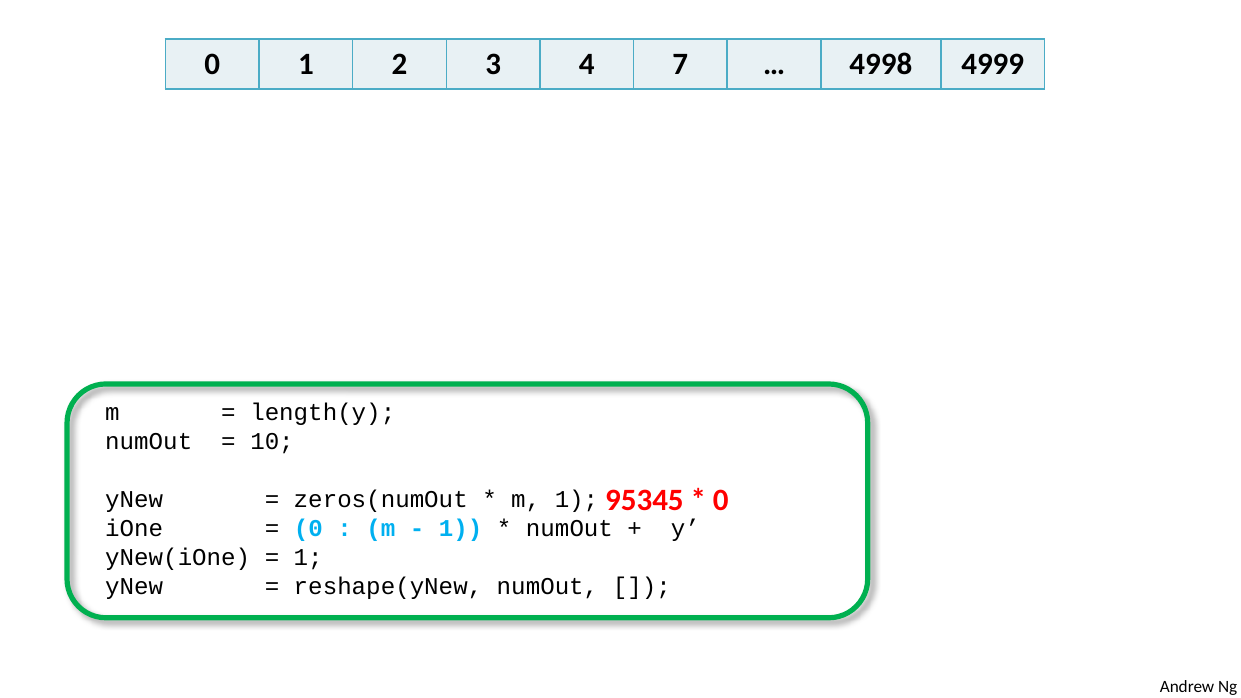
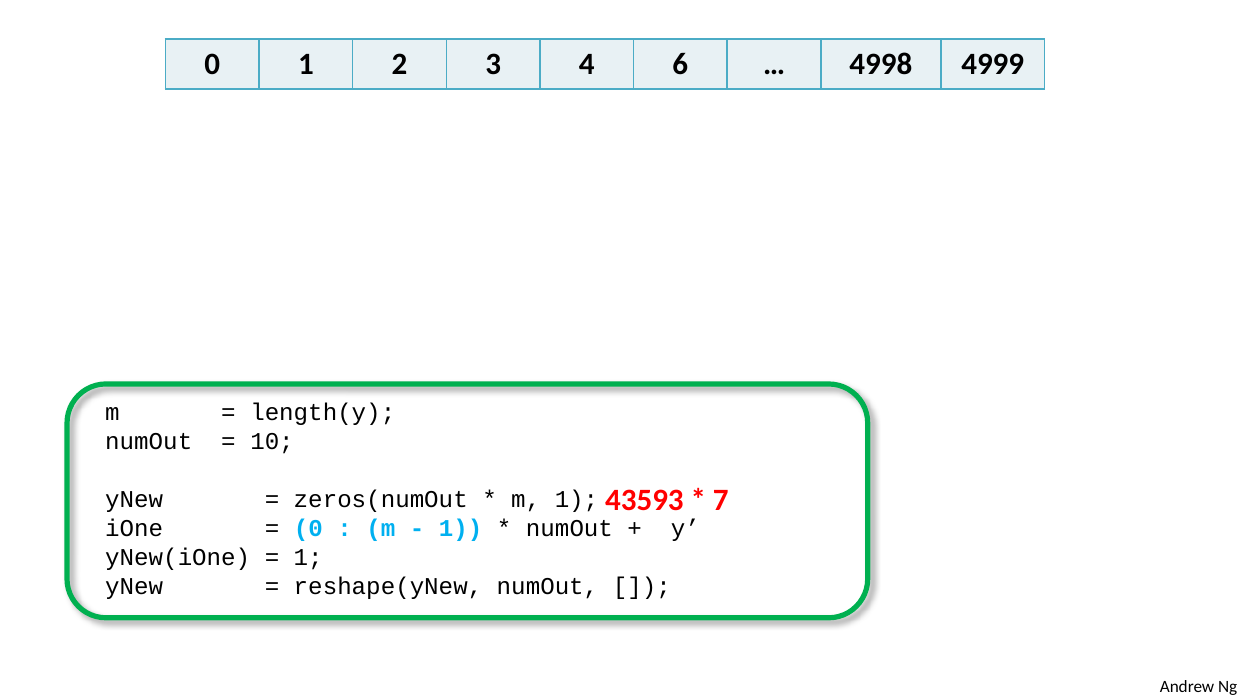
7: 7 -> 6
95345: 95345 -> 43593
0 at (721, 501): 0 -> 7
